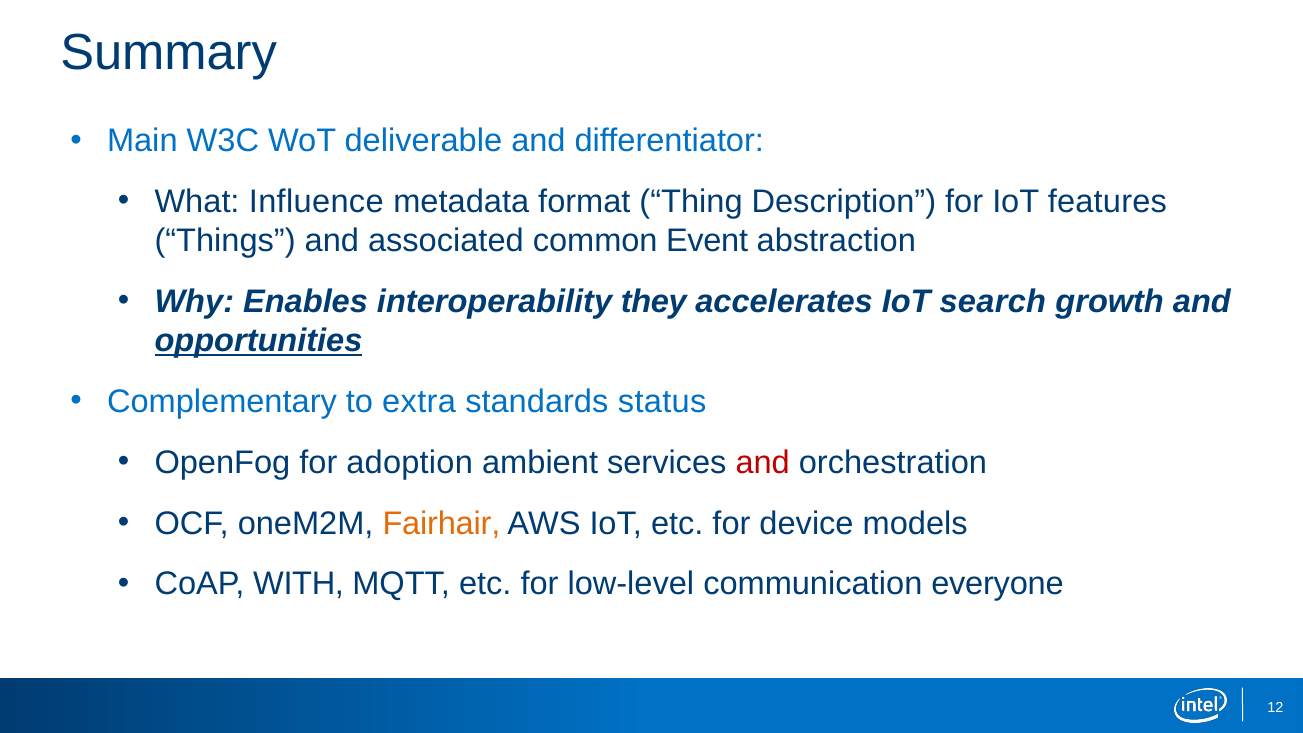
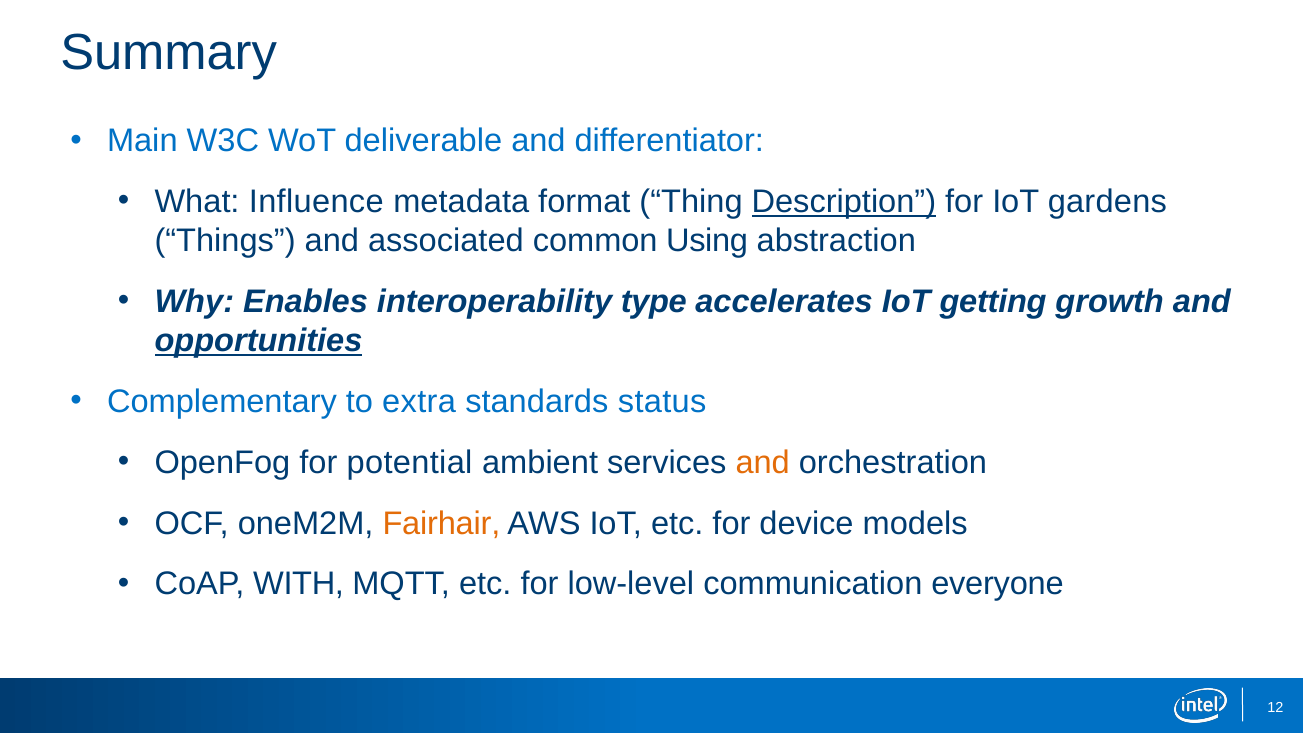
Description underline: none -> present
features: features -> gardens
Event: Event -> Using
they: they -> type
search: search -> getting
adoption: adoption -> potential
and at (763, 463) colour: red -> orange
